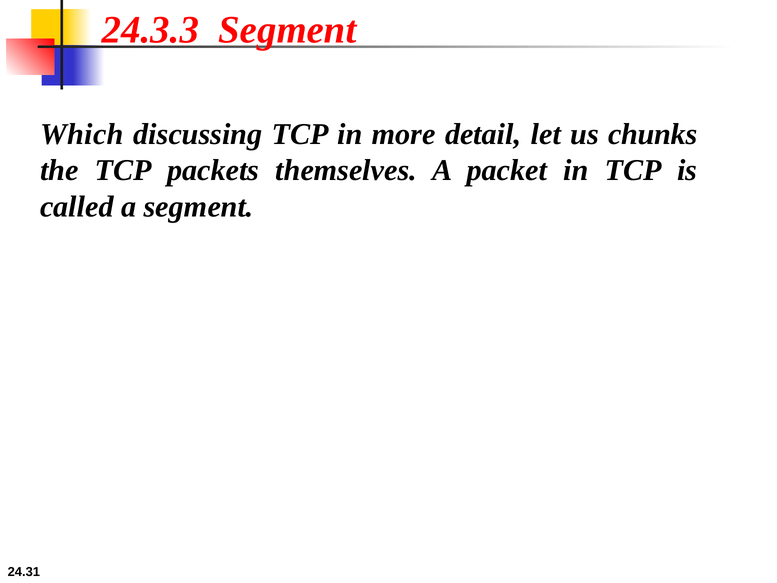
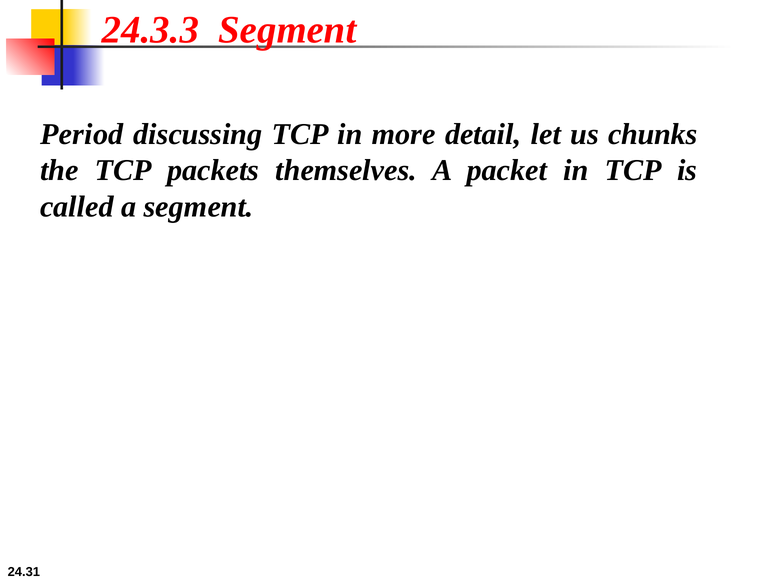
Which: Which -> Period
